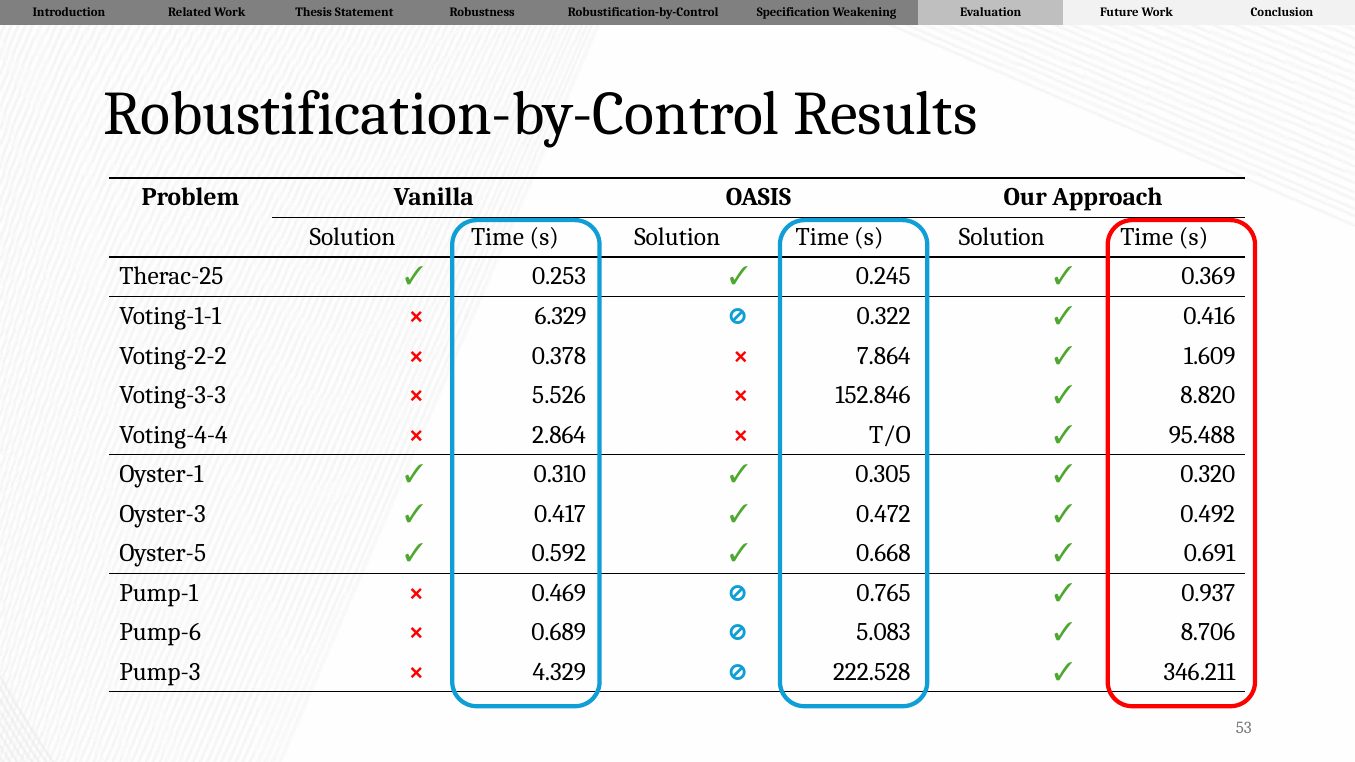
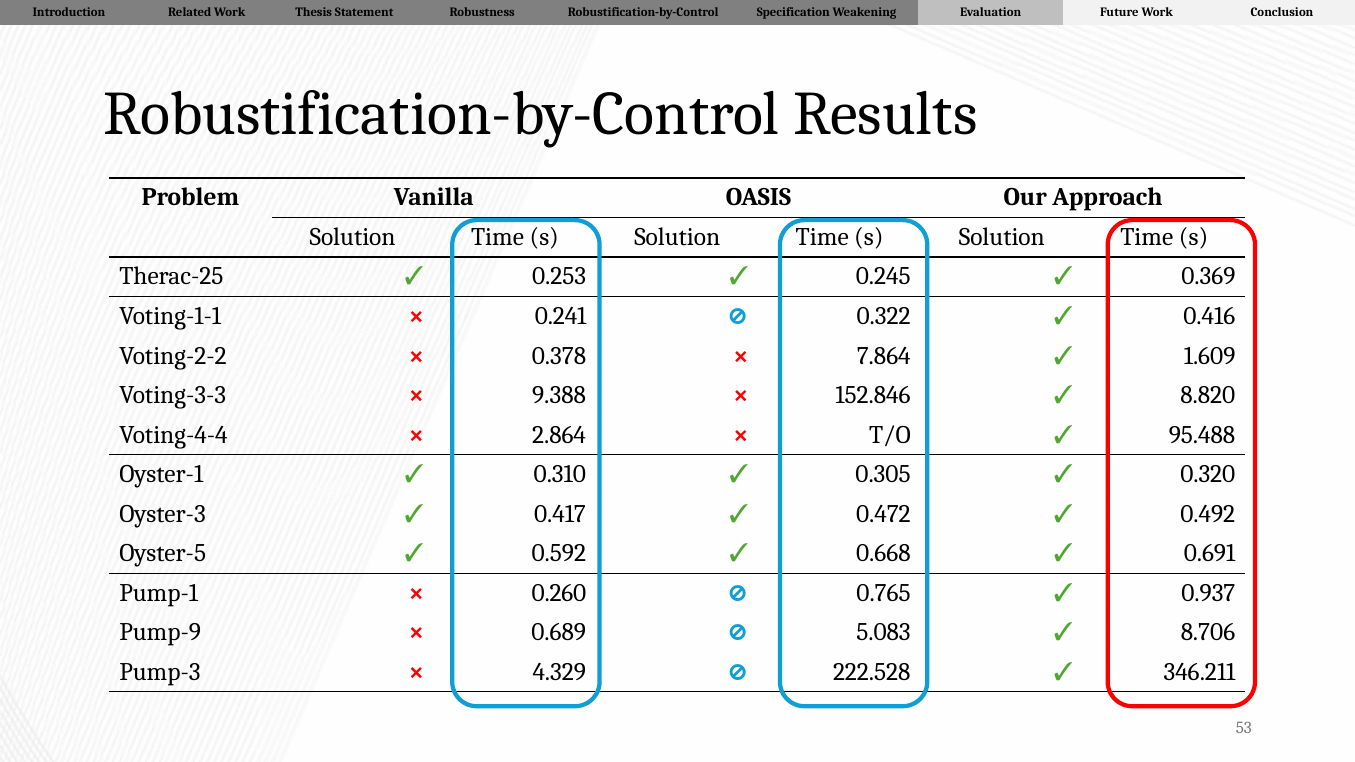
6.329: 6.329 -> 0.241
5.526: 5.526 -> 9.388
0.469: 0.469 -> 0.260
Pump-6: Pump-6 -> Pump-9
